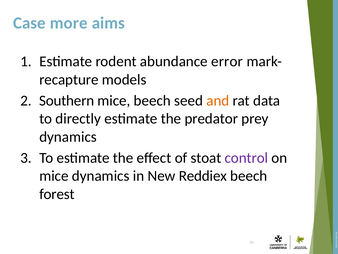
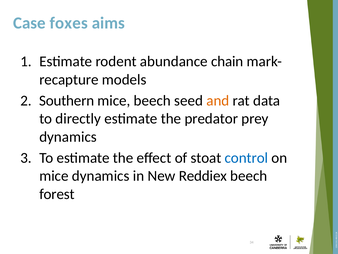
more: more -> foxes
error: error -> chain
control colour: purple -> blue
